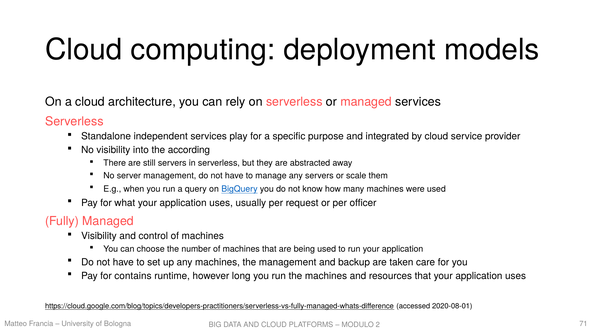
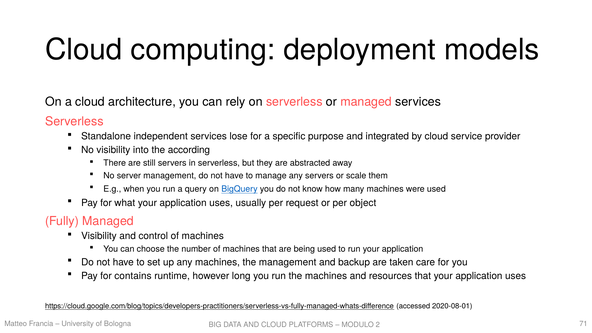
play: play -> lose
officer: officer -> object
